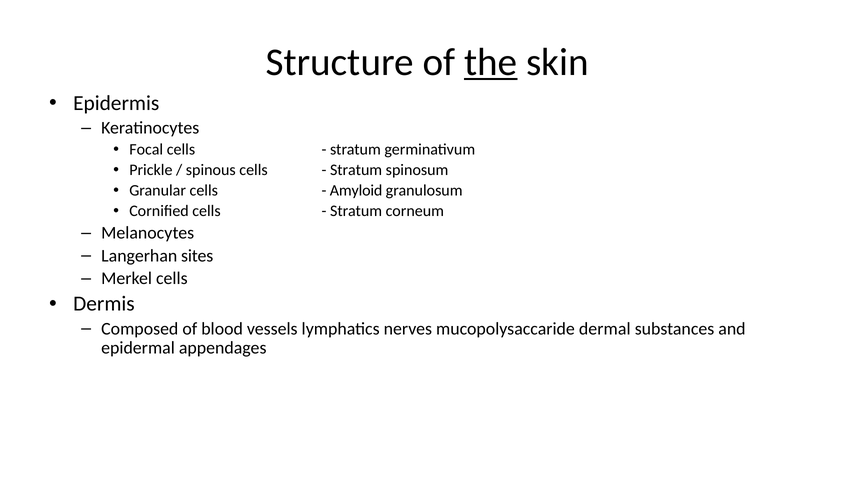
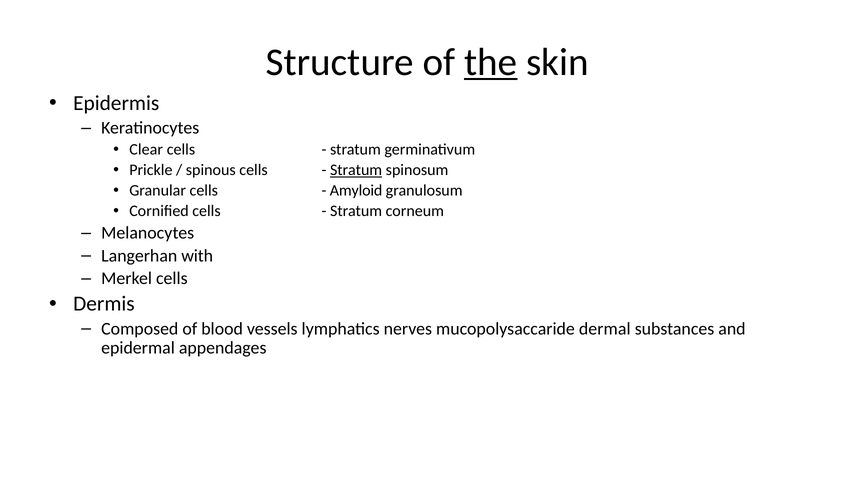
Focal: Focal -> Clear
Stratum at (356, 170) underline: none -> present
sites: sites -> with
